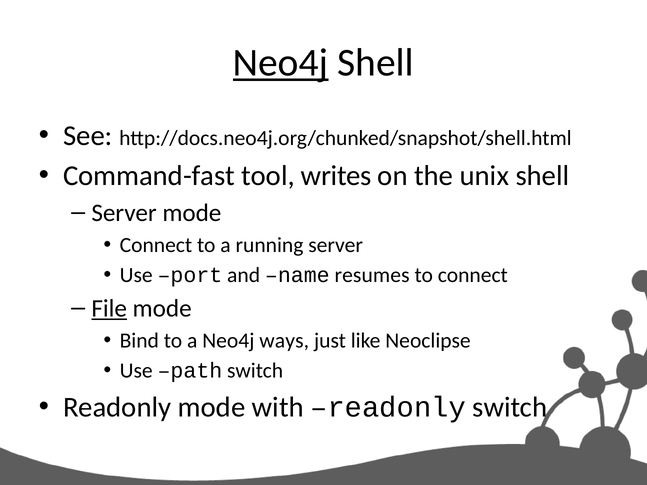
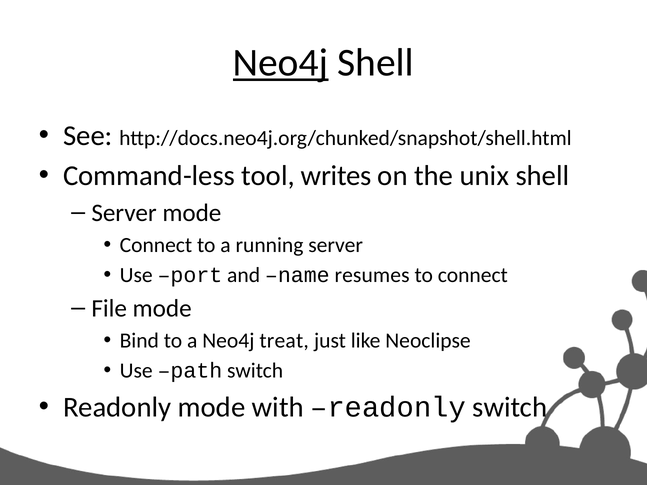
Command-fast: Command-fast -> Command-less
File underline: present -> none
ways: ways -> treat
